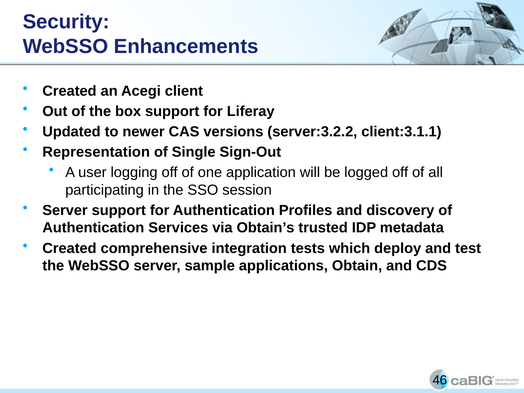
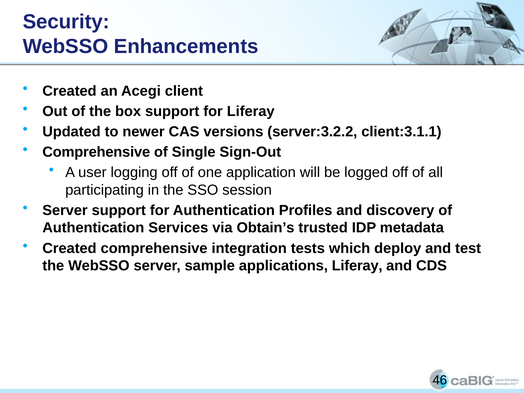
Representation at (96, 152): Representation -> Comprehensive
applications Obtain: Obtain -> Liferay
